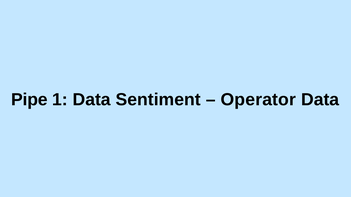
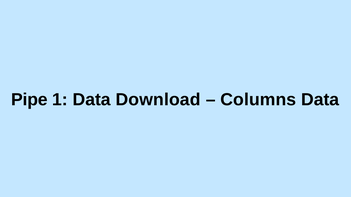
Sentiment: Sentiment -> Download
Operator: Operator -> Columns
